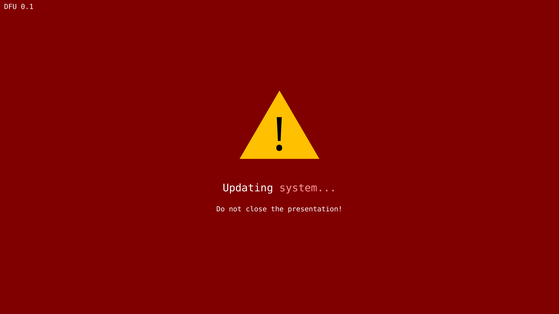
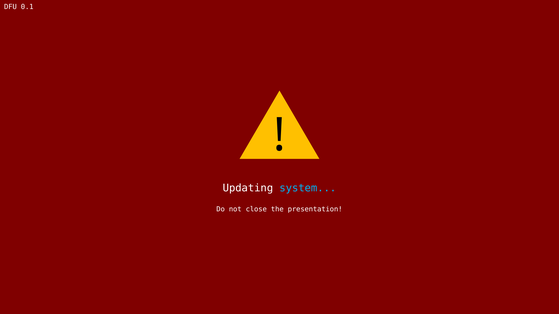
system colour: pink -> light blue
